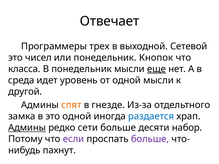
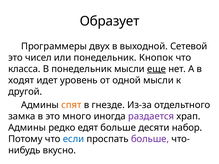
Отвечает: Отвечает -> Образует
трех: трех -> двух
среда: среда -> ходят
это одной: одной -> много
раздается colour: blue -> purple
Админы at (27, 128) underline: present -> none
сети: сети -> едят
если colour: purple -> blue
пахнут: пахнут -> вкусно
